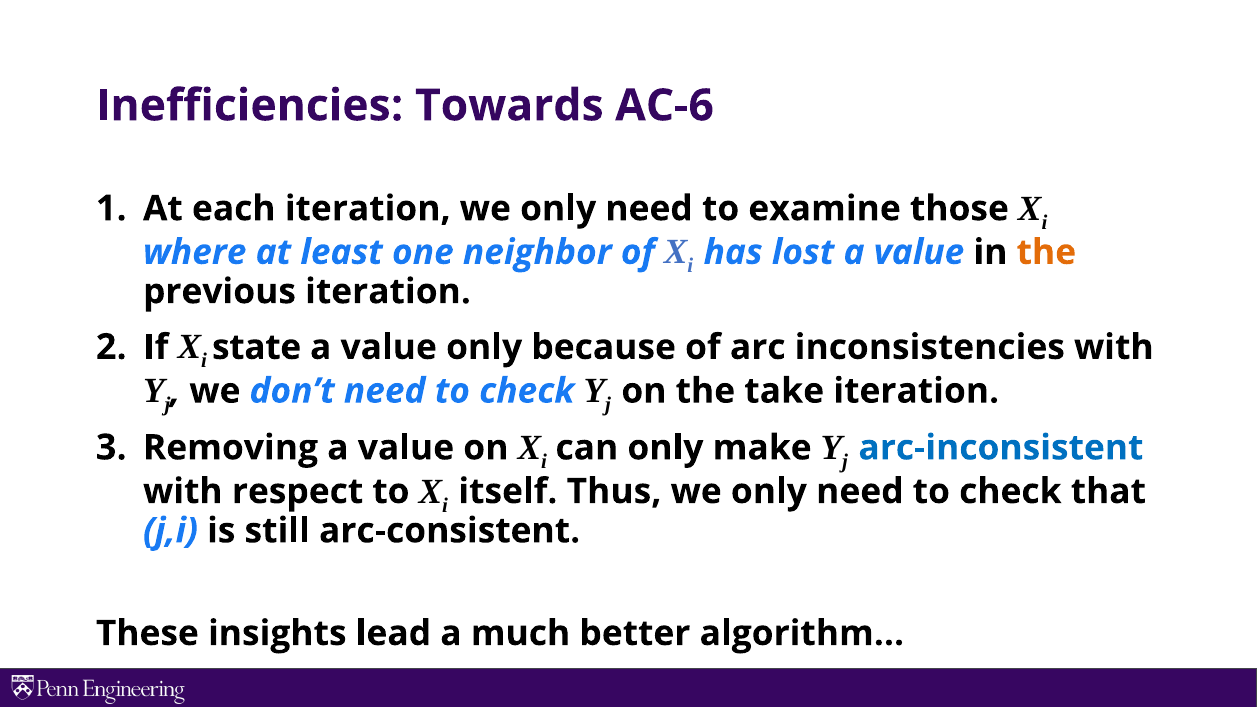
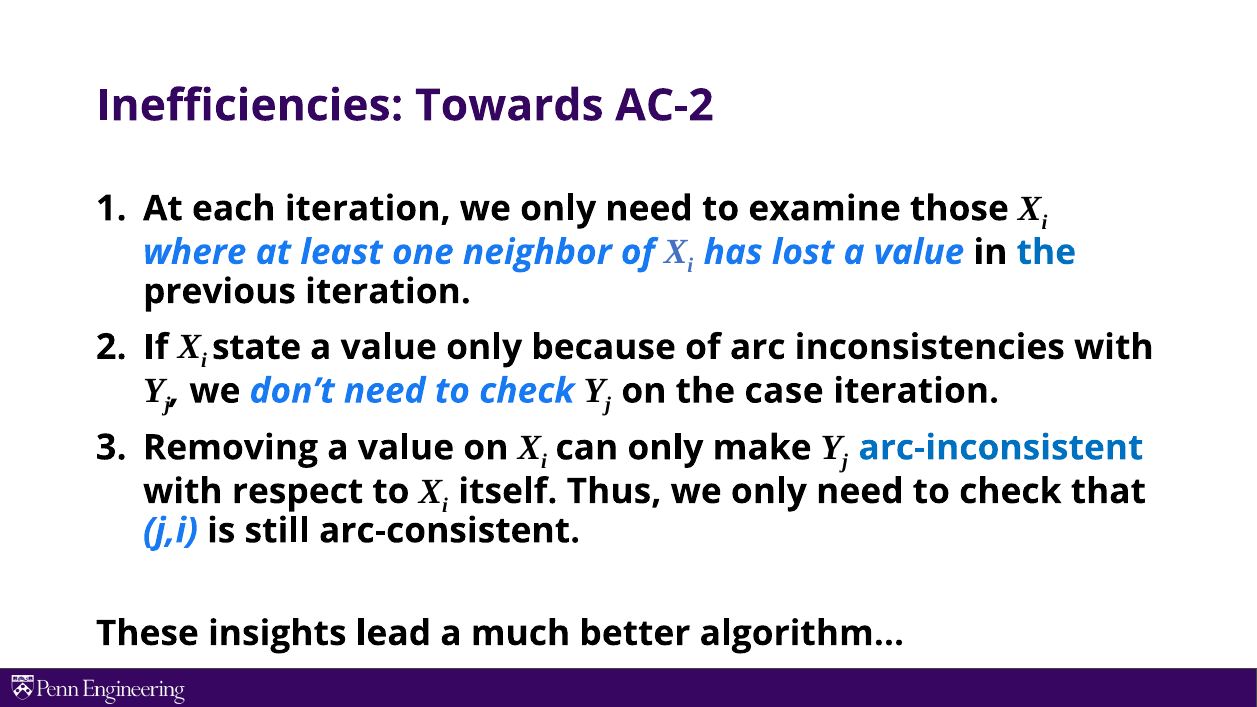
AC-6: AC-6 -> AC-2
the at (1046, 252) colour: orange -> blue
take: take -> case
